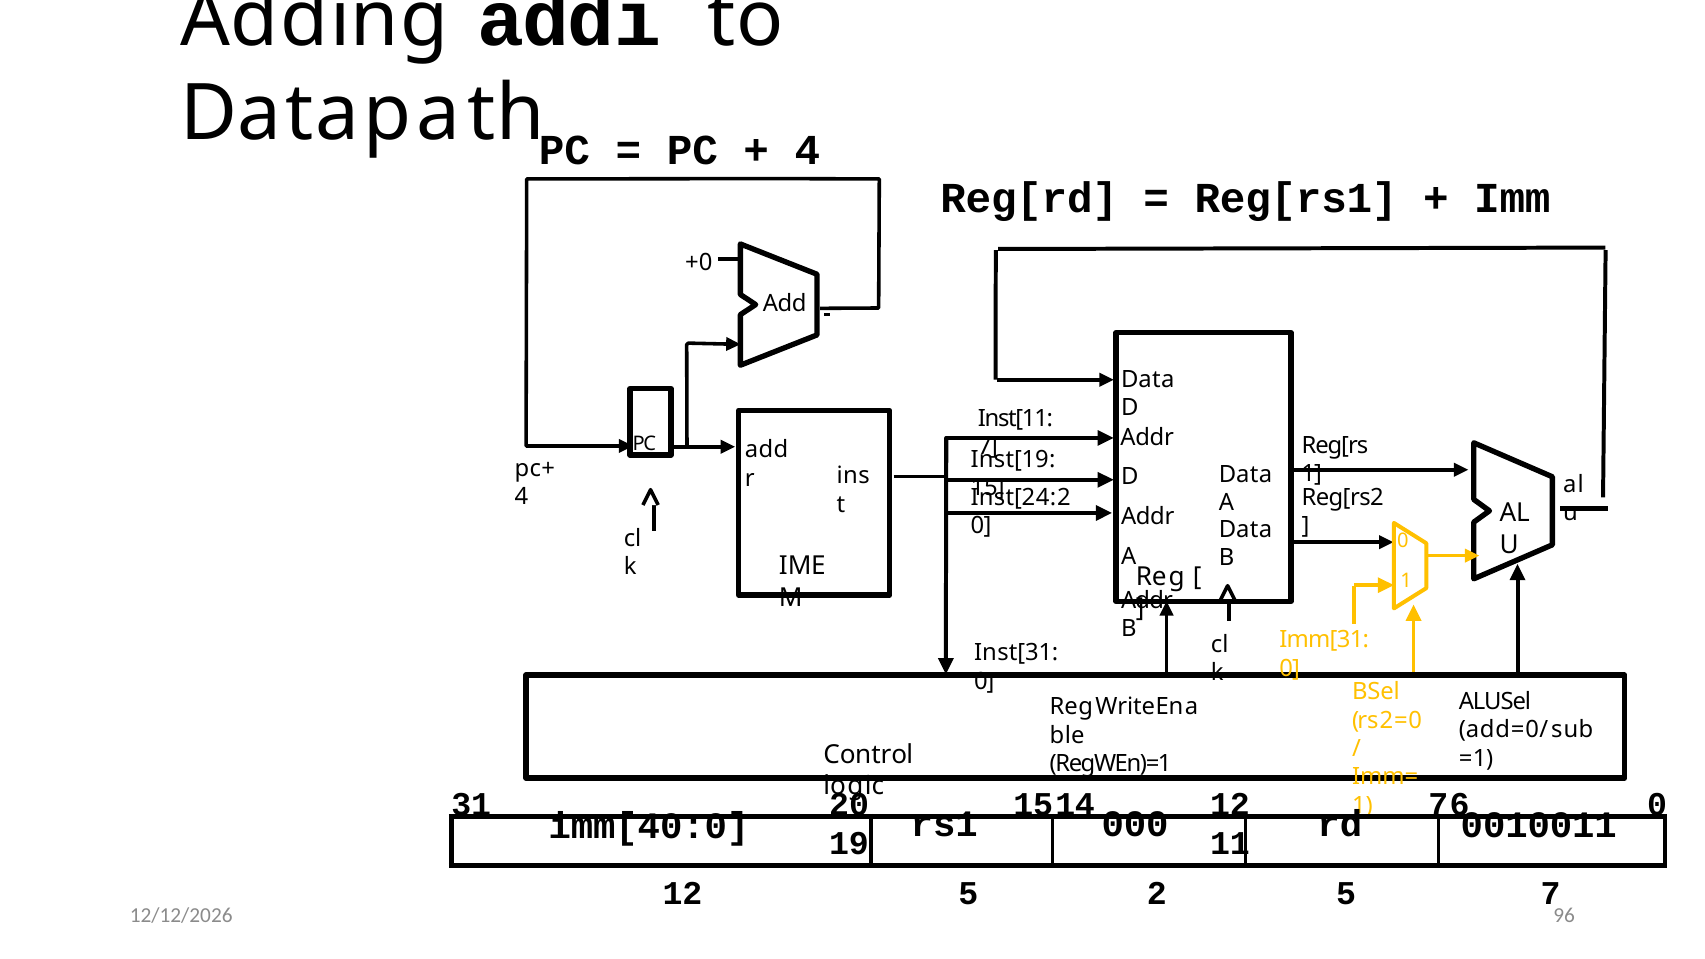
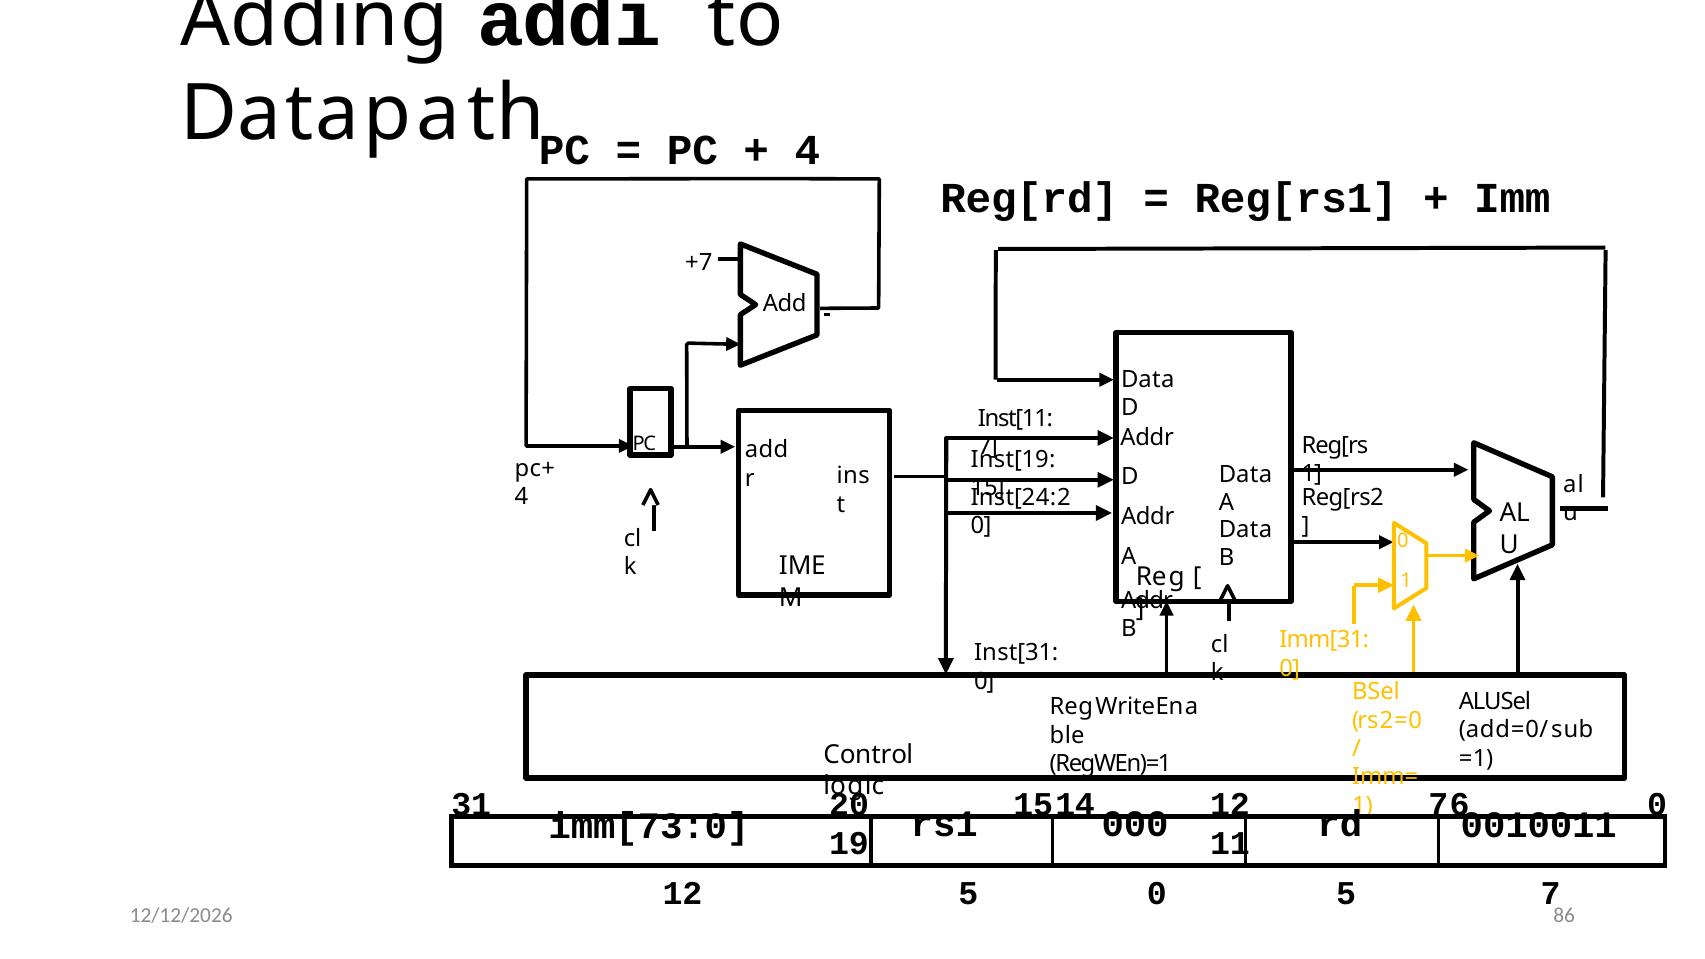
+0: +0 -> +7
imm[40:0: imm[40:0 -> imm[73:0
5 2: 2 -> 0
96: 96 -> 86
